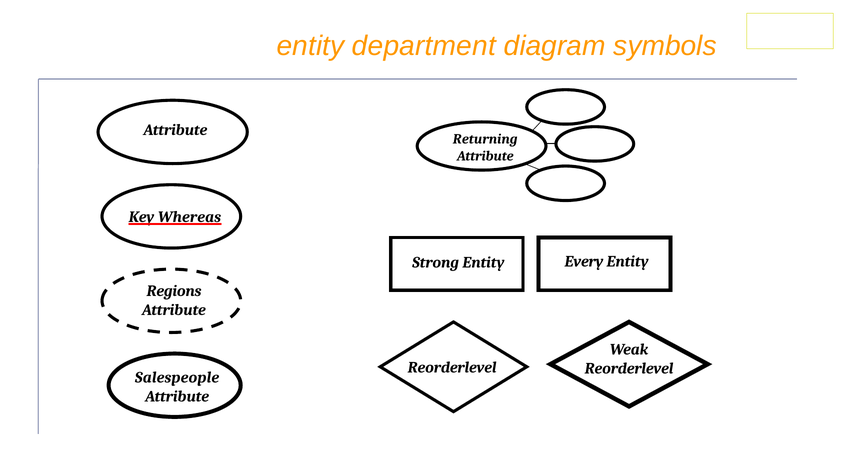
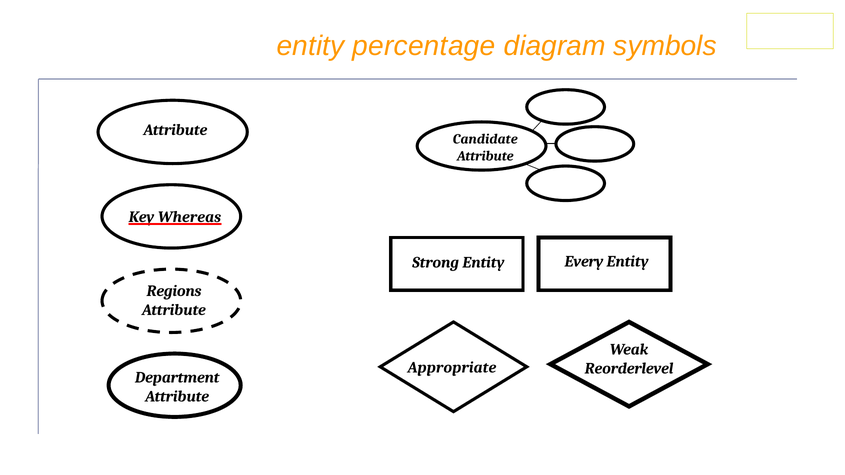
department: department -> percentage
Returning: Returning -> Candidate
Reorderlevel at (452, 368): Reorderlevel -> Appropriate
Salespeople: Salespeople -> Department
